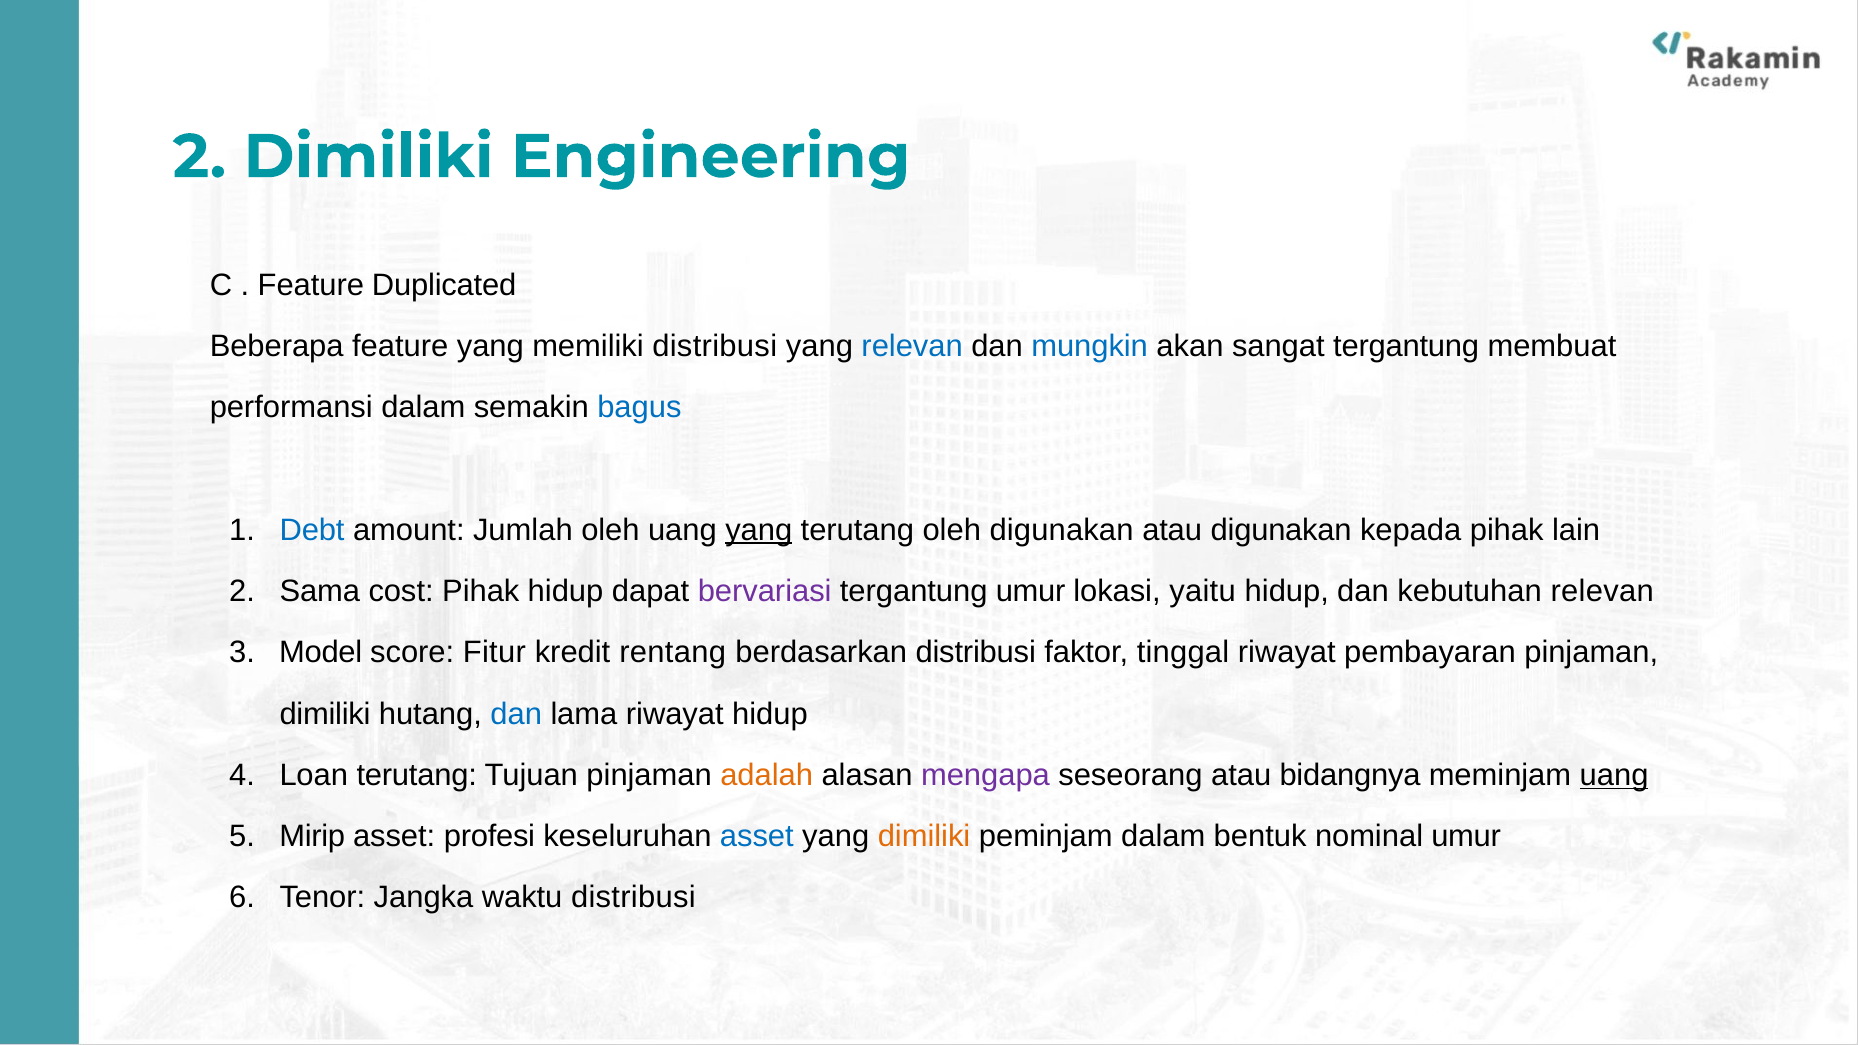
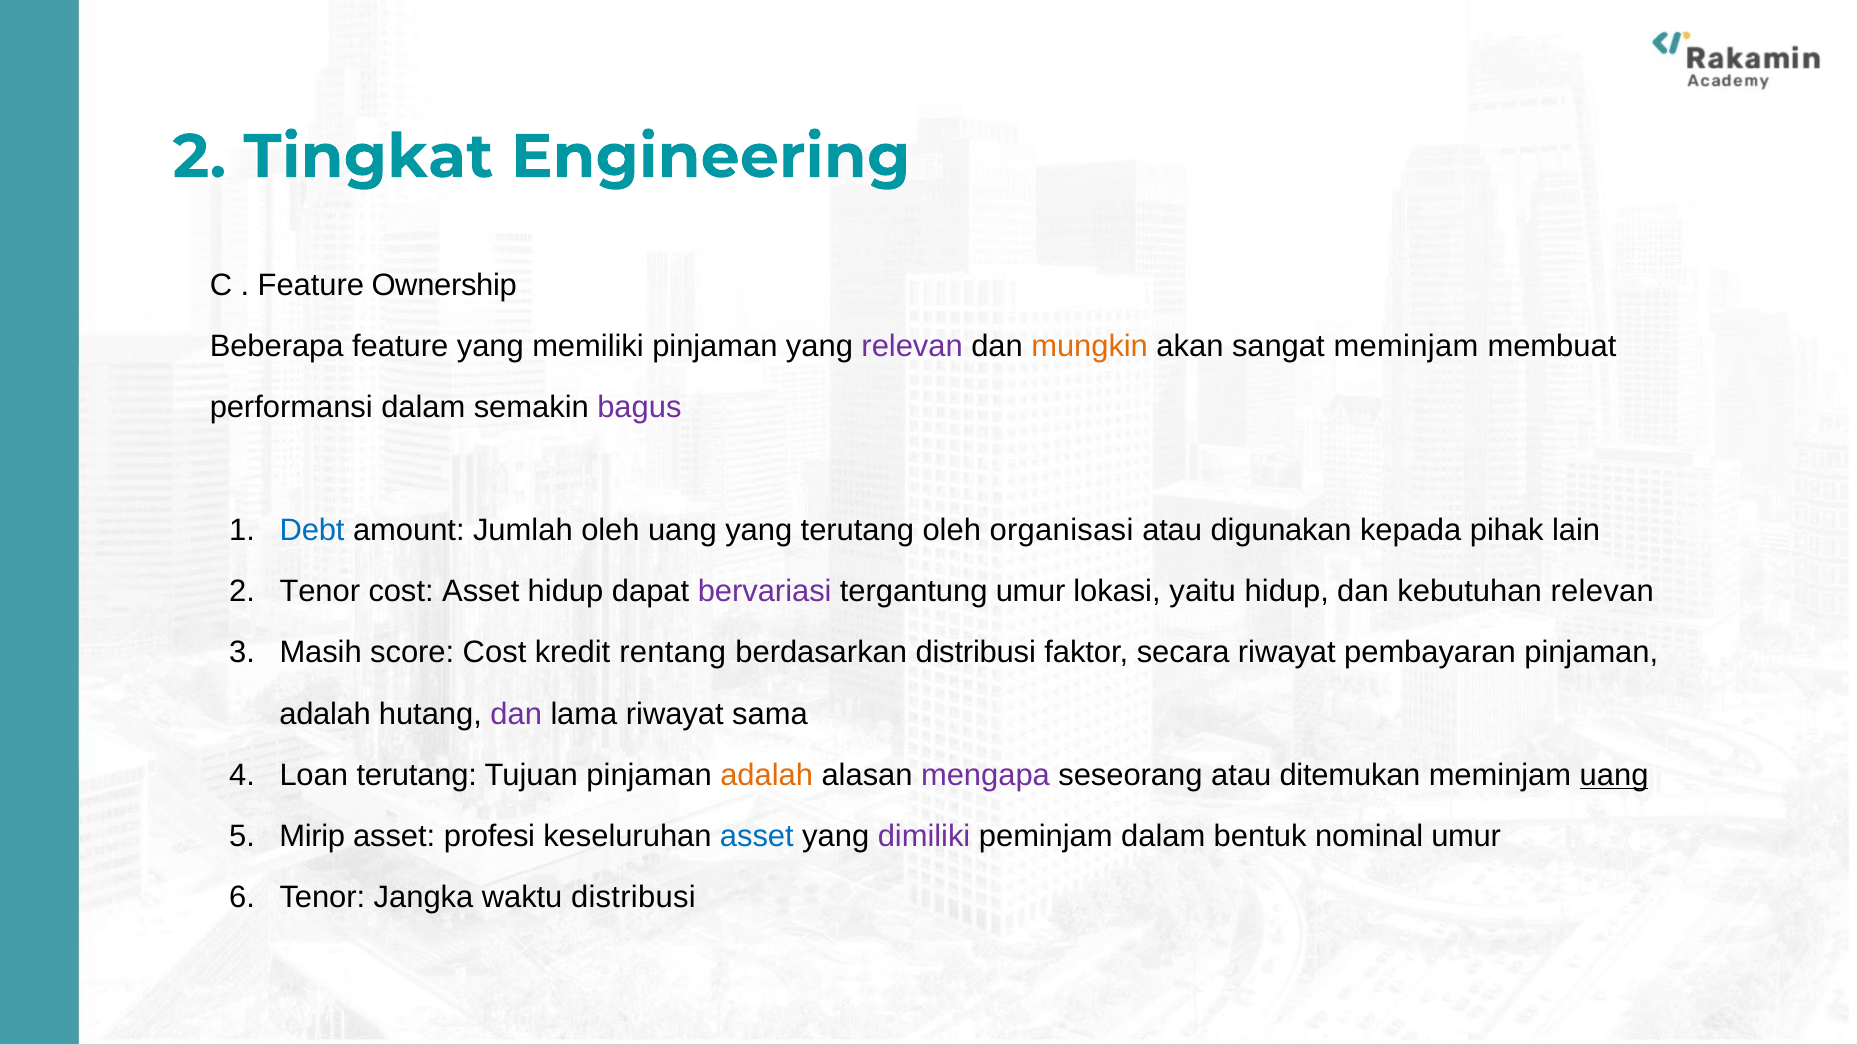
2 Dimiliki: Dimiliki -> Tingkat
Duplicated: Duplicated -> Ownership
memiliki distribusi: distribusi -> pinjaman
relevan at (912, 346) colour: blue -> purple
mungkin colour: blue -> orange
sangat tergantung: tergantung -> meminjam
bagus colour: blue -> purple
yang at (759, 530) underline: present -> none
oleh digunakan: digunakan -> organisasi
2 Sama: Sama -> Tenor
cost Pihak: Pihak -> Asset
Model: Model -> Masih
score Fitur: Fitur -> Cost
tinggal: tinggal -> secara
dimiliki at (325, 714): dimiliki -> adalah
dan at (516, 714) colour: blue -> purple
riwayat hidup: hidup -> sama
bidangnya: bidangnya -> ditemukan
dimiliki at (924, 837) colour: orange -> purple
